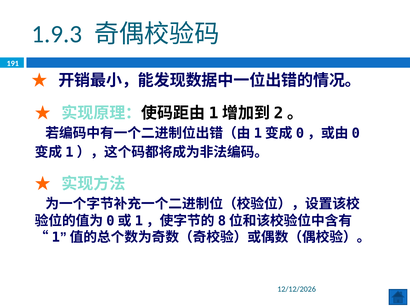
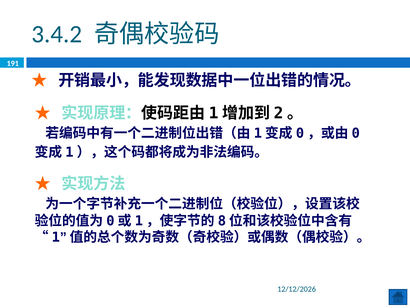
1.9.3: 1.9.3 -> 3.4.2
